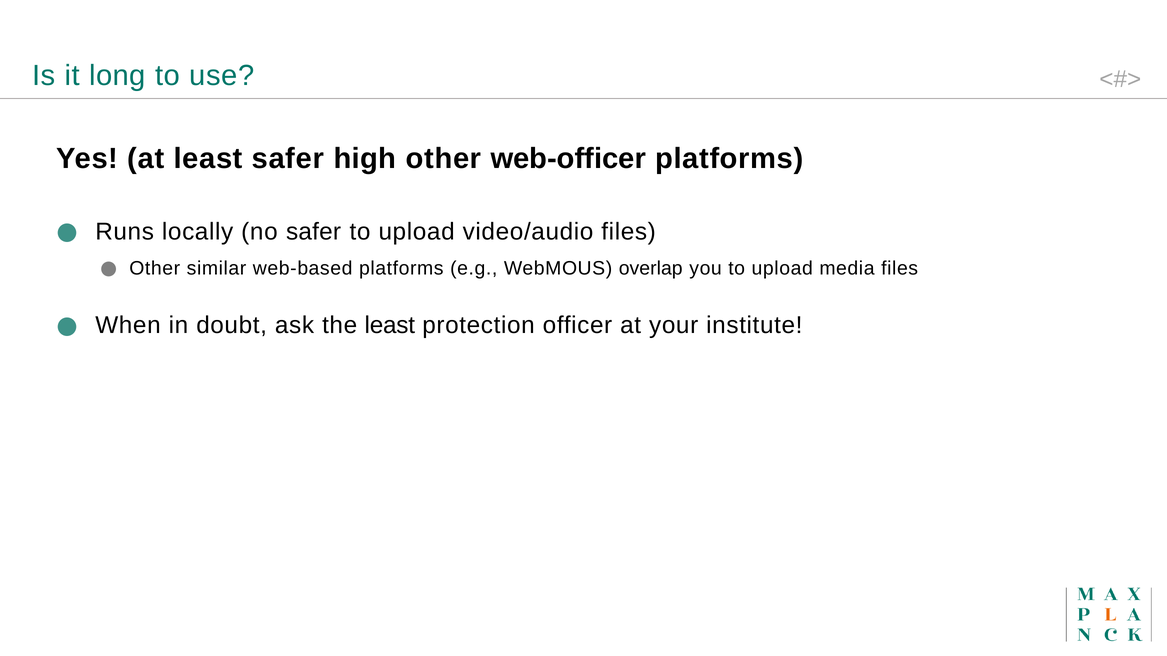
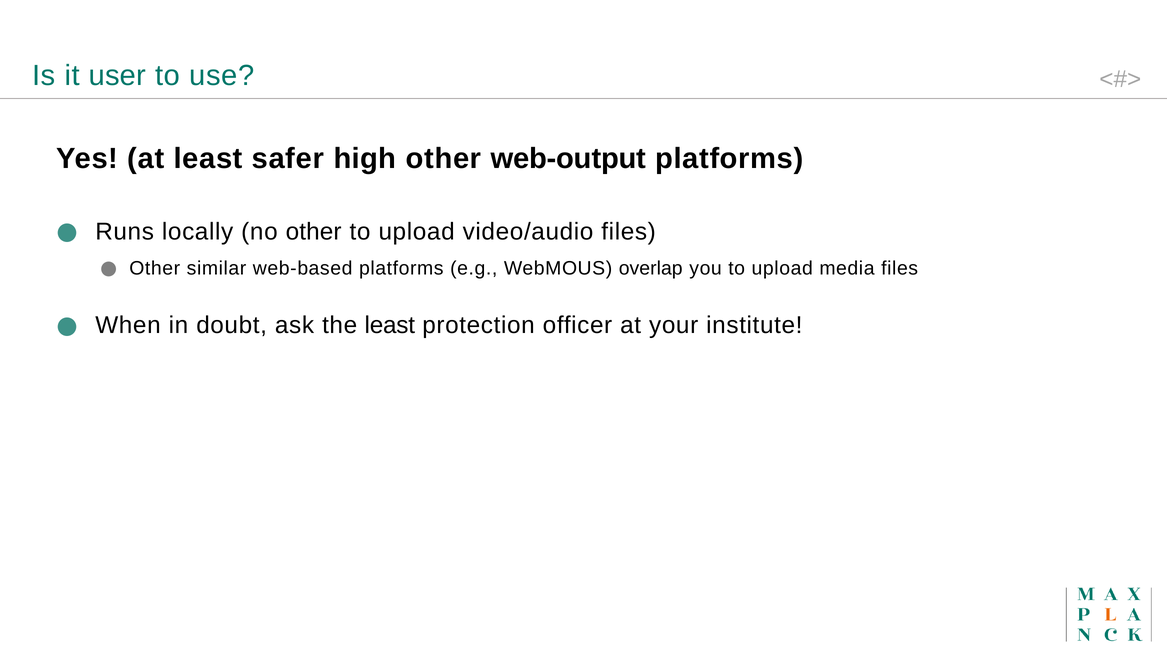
long: long -> user
web-officer: web-officer -> web-output
no safer: safer -> other
